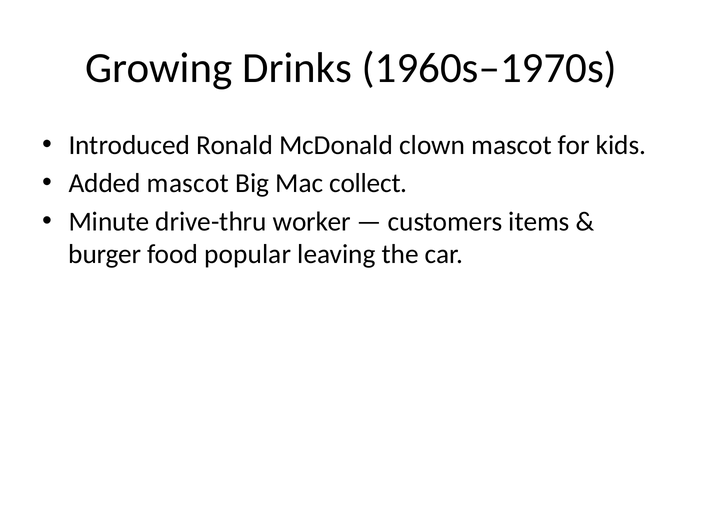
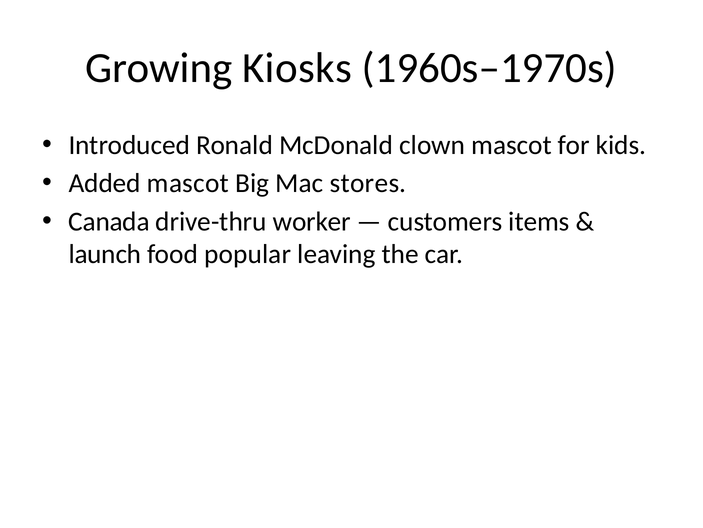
Drinks: Drinks -> Kiosks
collect: collect -> stores
Minute: Minute -> Canada
burger: burger -> launch
